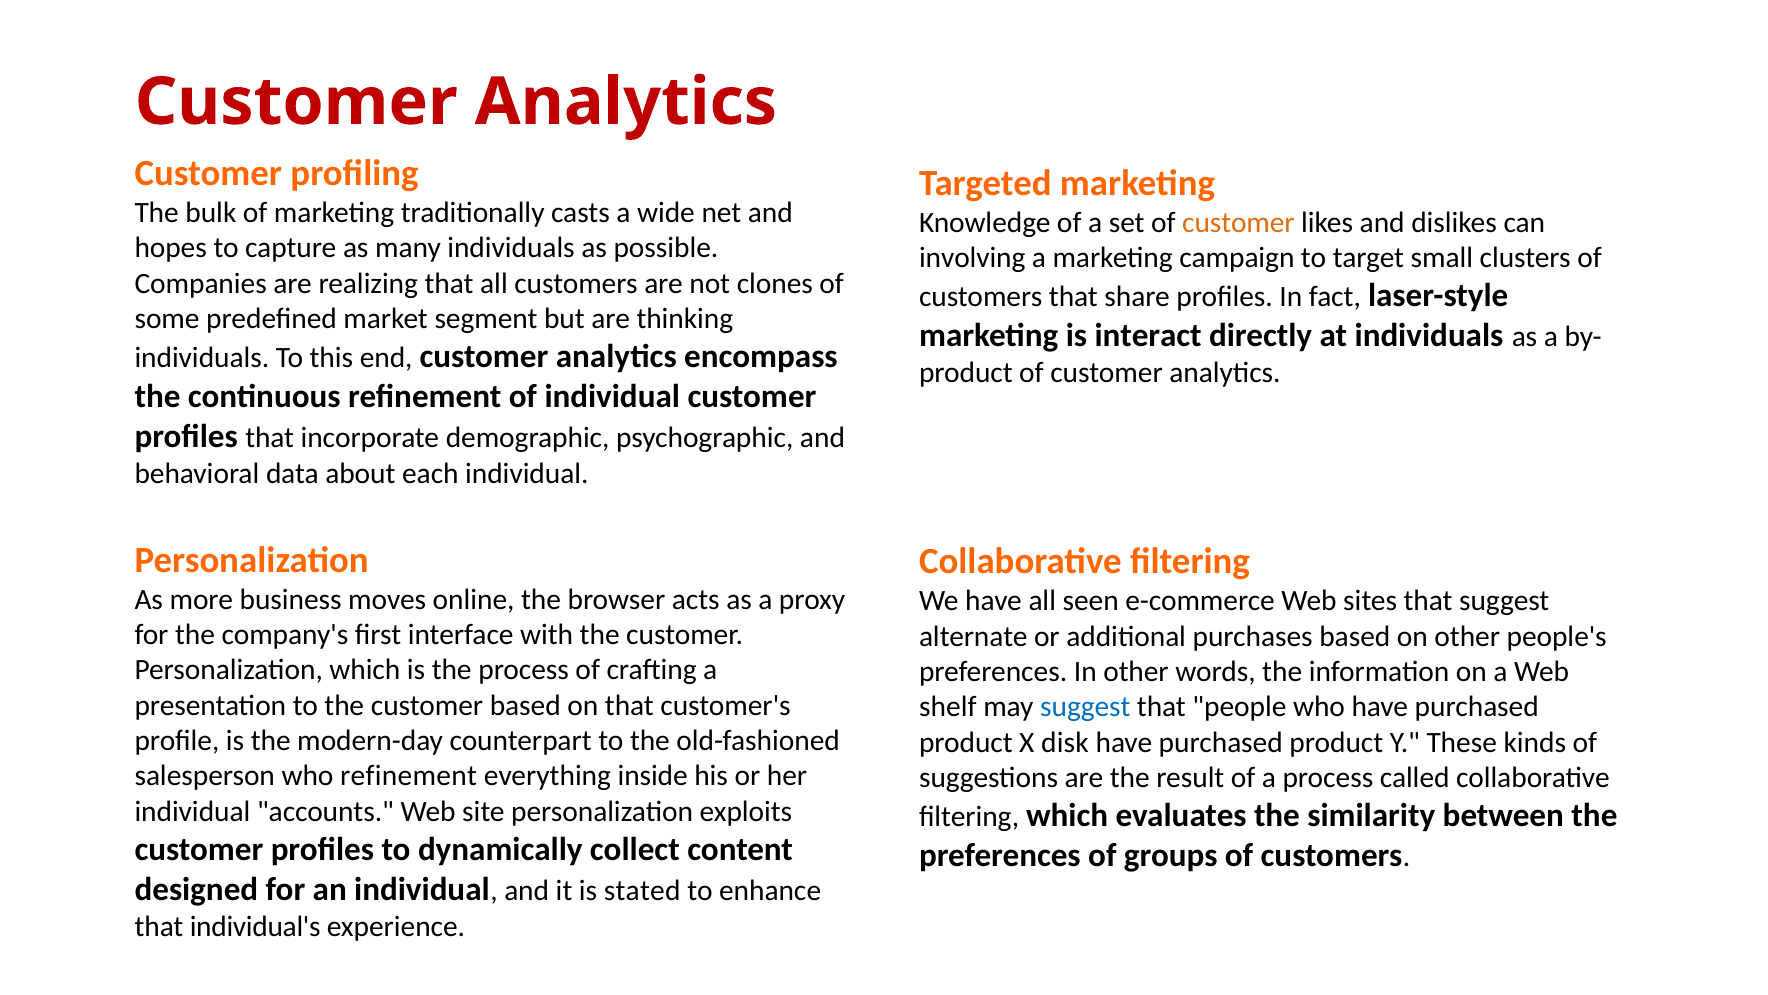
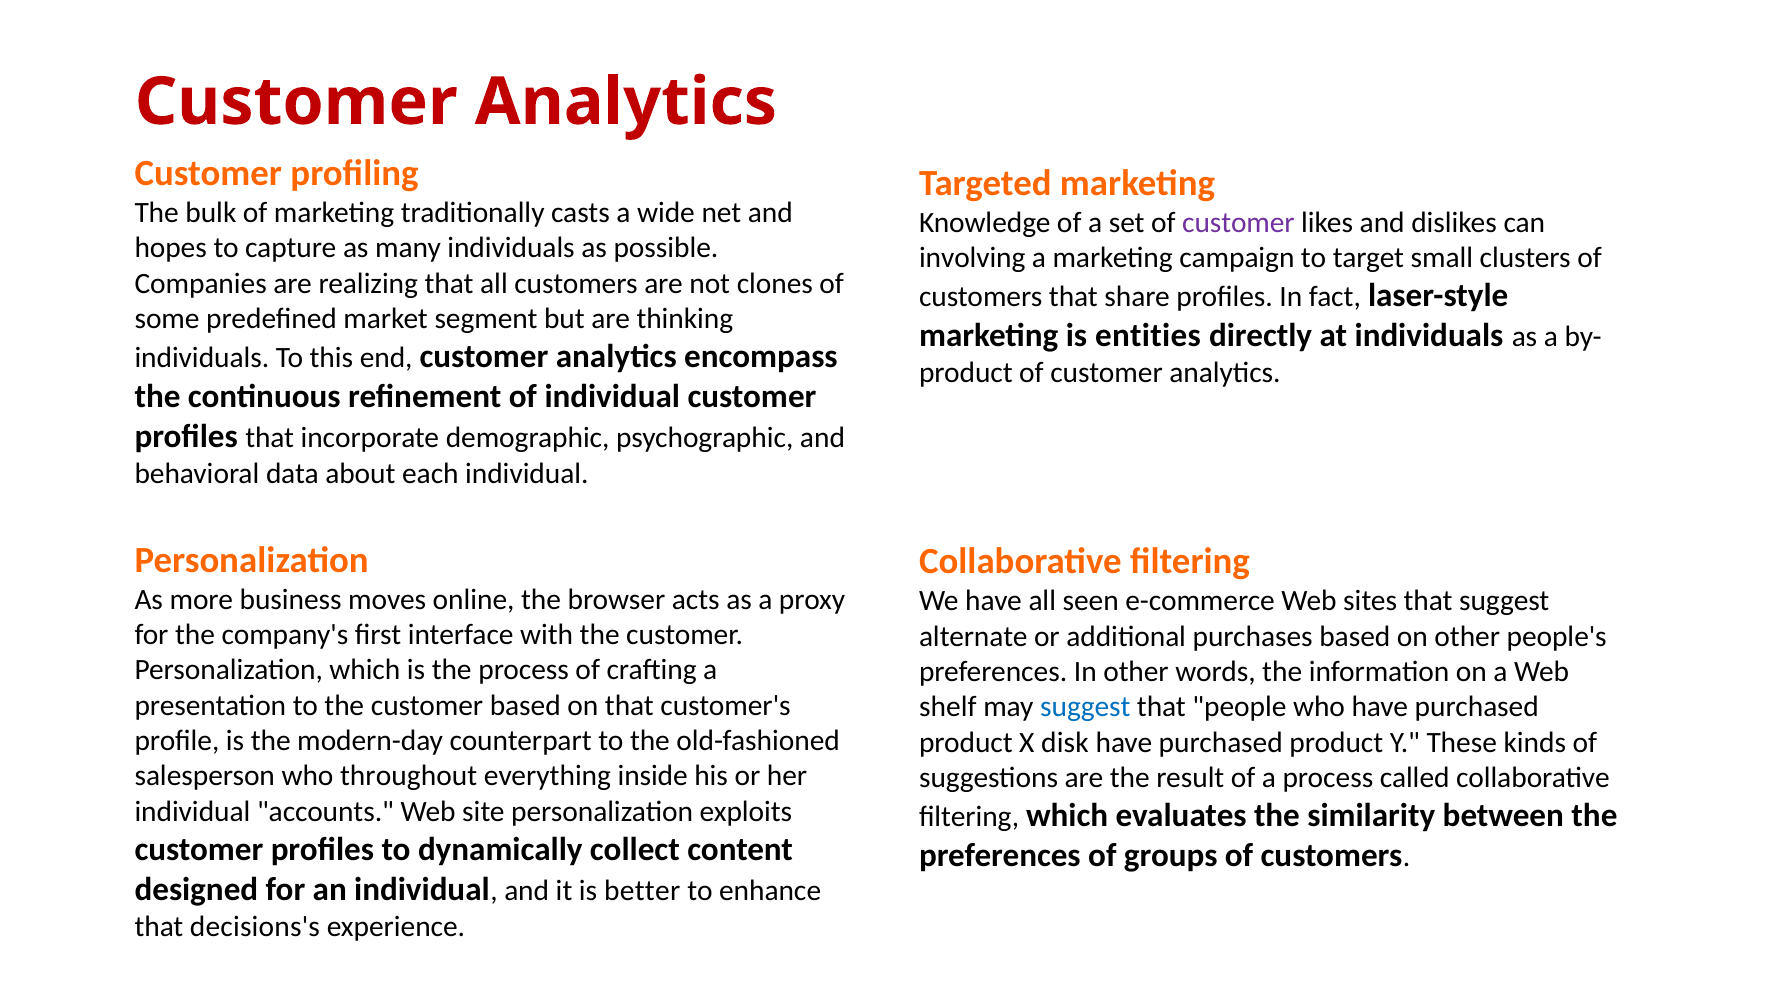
customer at (1238, 222) colour: orange -> purple
interact: interact -> entities
who refinement: refinement -> throughout
stated: stated -> better
individual's: individual's -> decisions's
